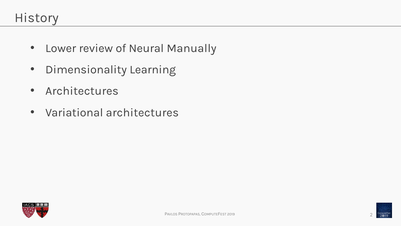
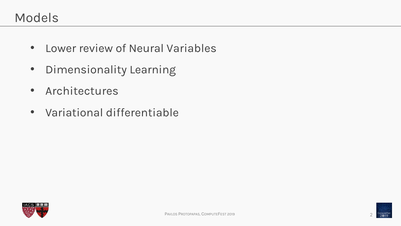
History: History -> Models
Manually: Manually -> Variables
Variational architectures: architectures -> differentiable
